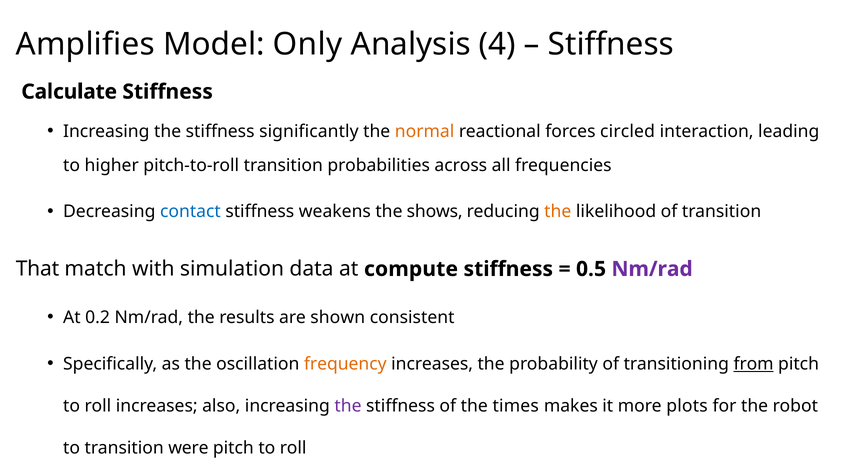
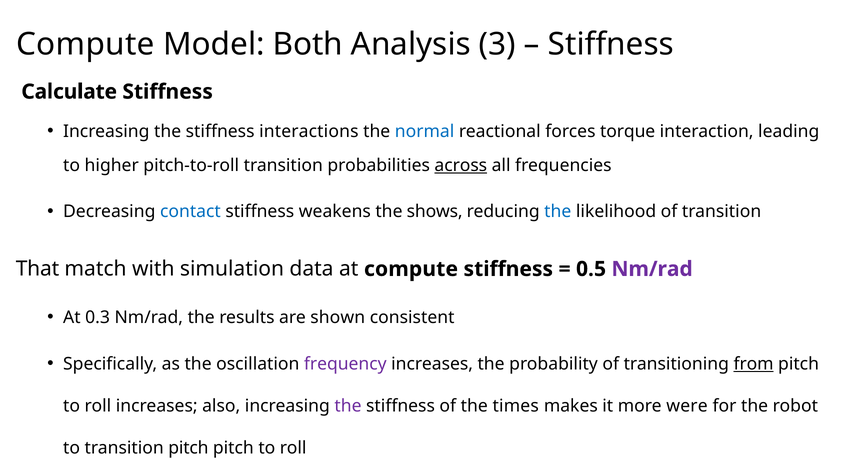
Amplifies at (85, 44): Amplifies -> Compute
Only: Only -> Both
4: 4 -> 3
significantly: significantly -> interactions
normal colour: orange -> blue
circled: circled -> torque
across underline: none -> present
the at (558, 212) colour: orange -> blue
0.2: 0.2 -> 0.3
frequency colour: orange -> purple
plots: plots -> were
transition were: were -> pitch
